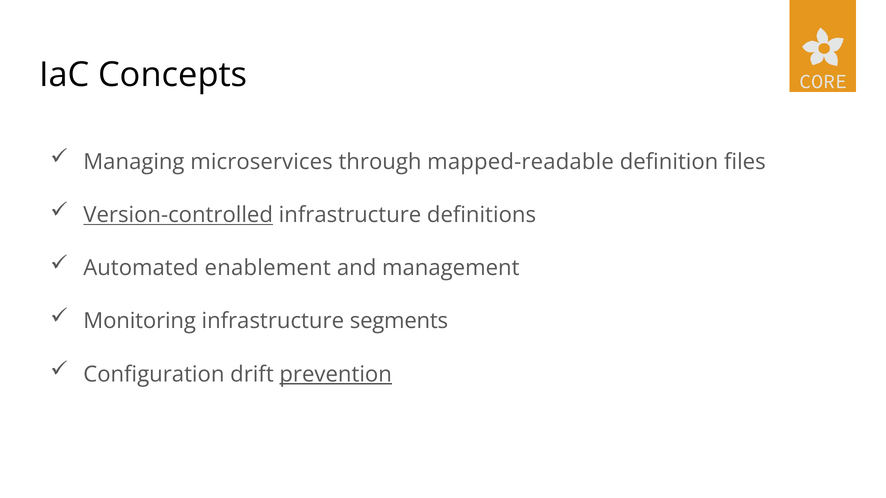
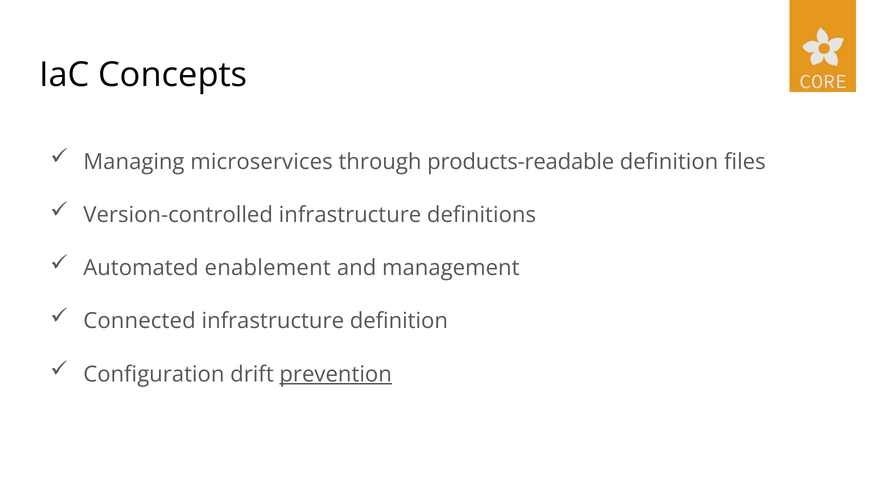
mapped-readable: mapped-readable -> products-readable
Version-controlled underline: present -> none
Monitoring: Monitoring -> Connected
infrastructure segments: segments -> definition
